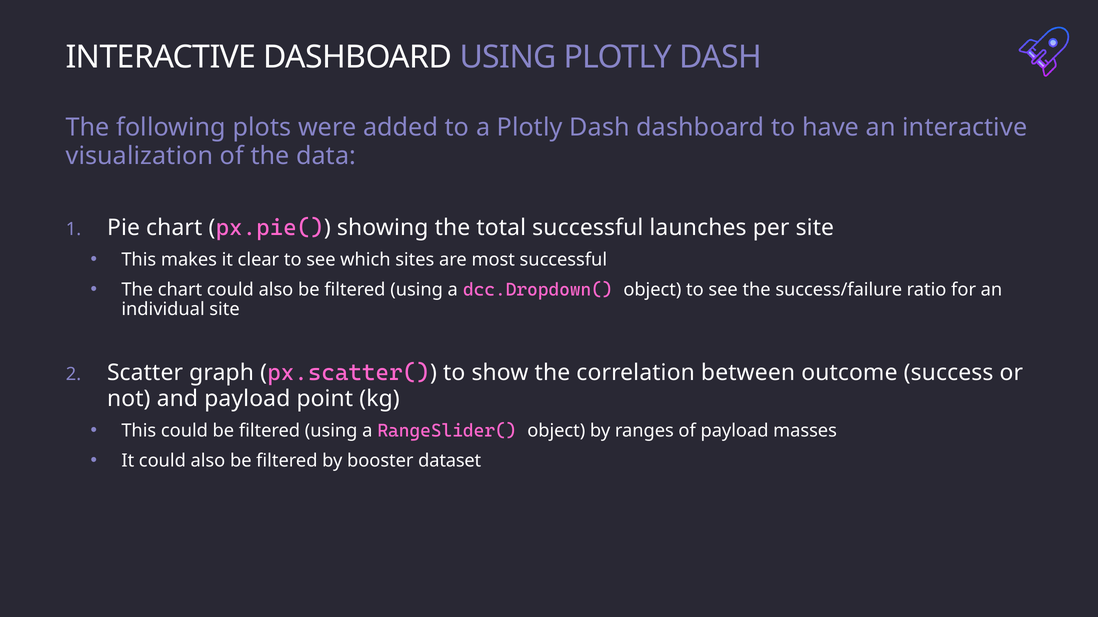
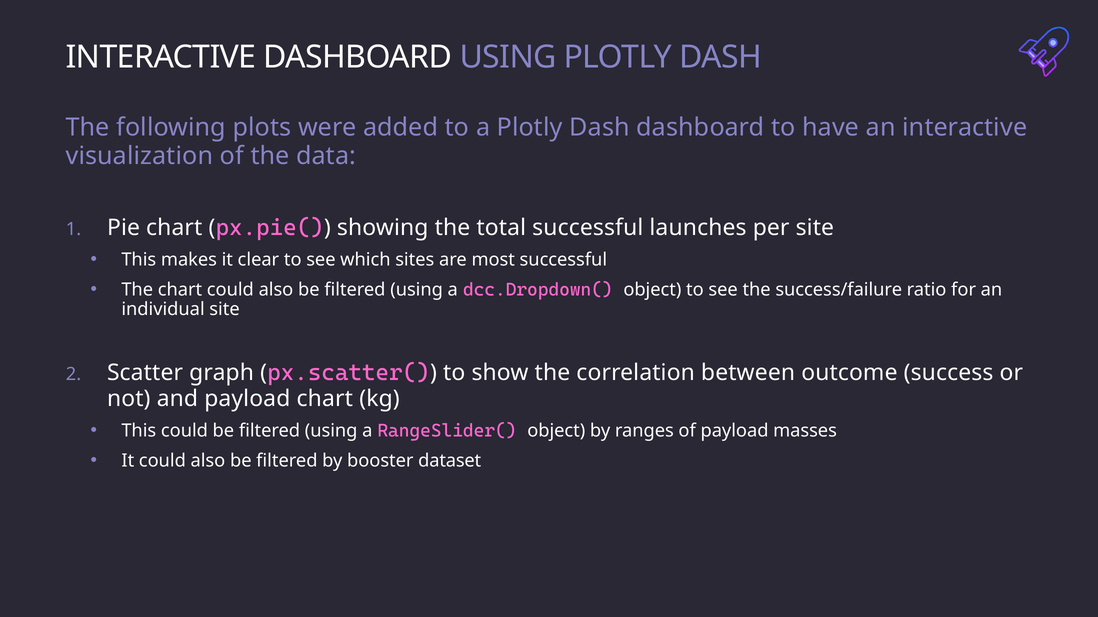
payload point: point -> chart
